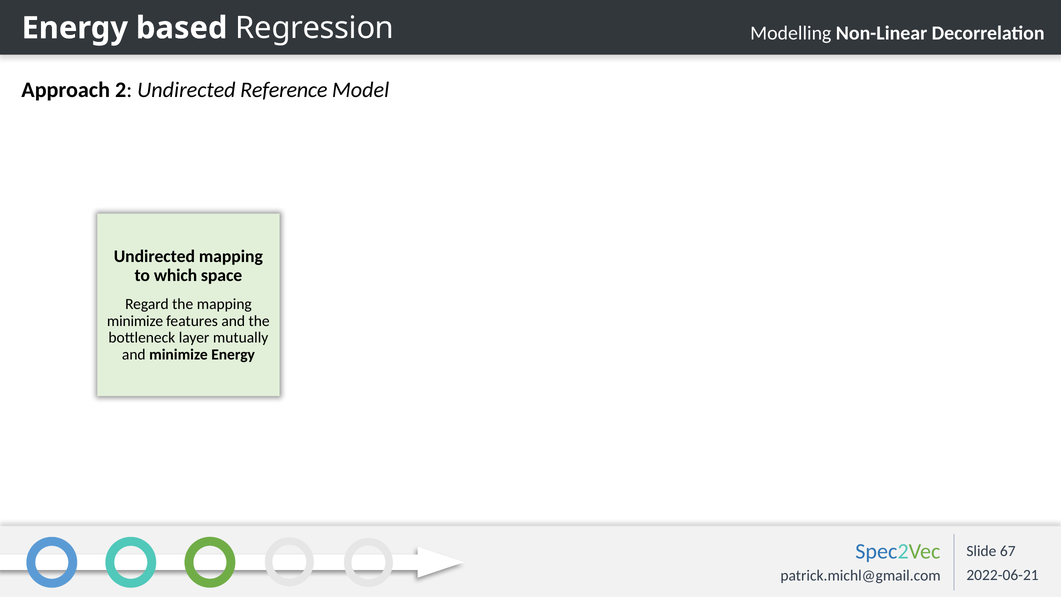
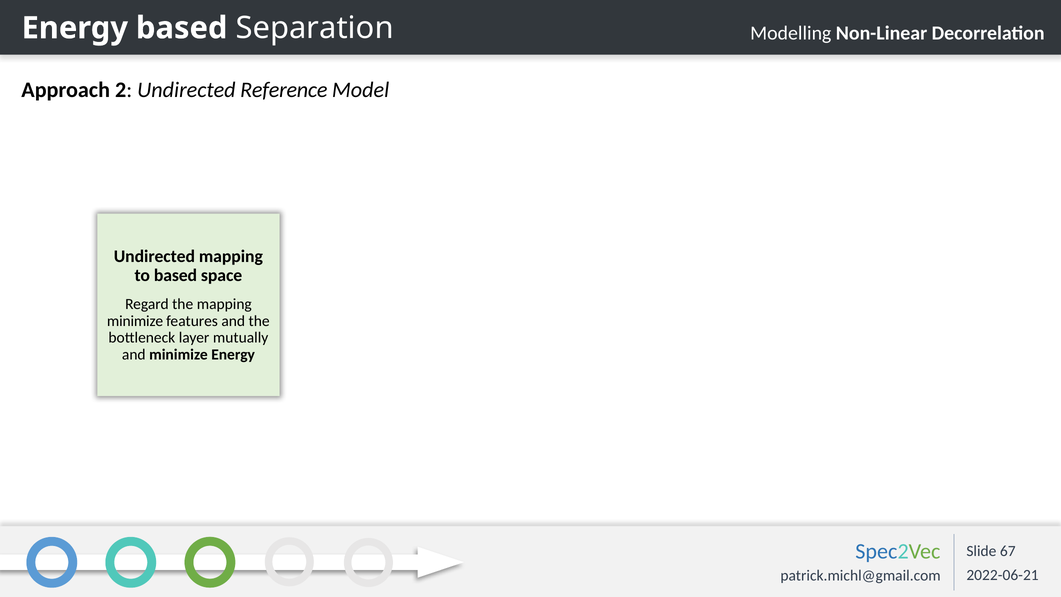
Regression: Regression -> Separation
to which: which -> based
